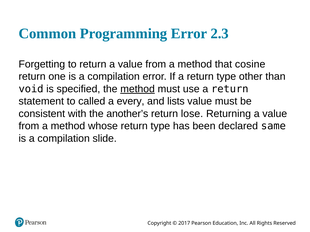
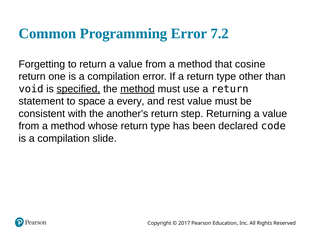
2.3: 2.3 -> 7.2
specified underline: none -> present
called: called -> space
lists: lists -> rest
lose: lose -> step
same: same -> code
